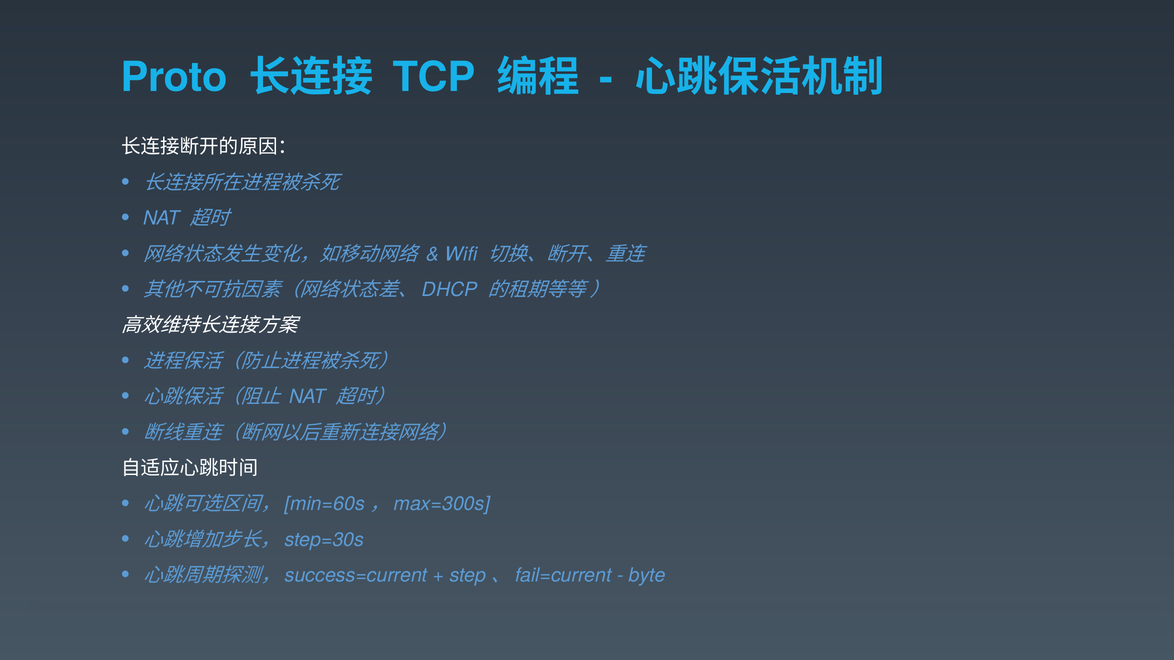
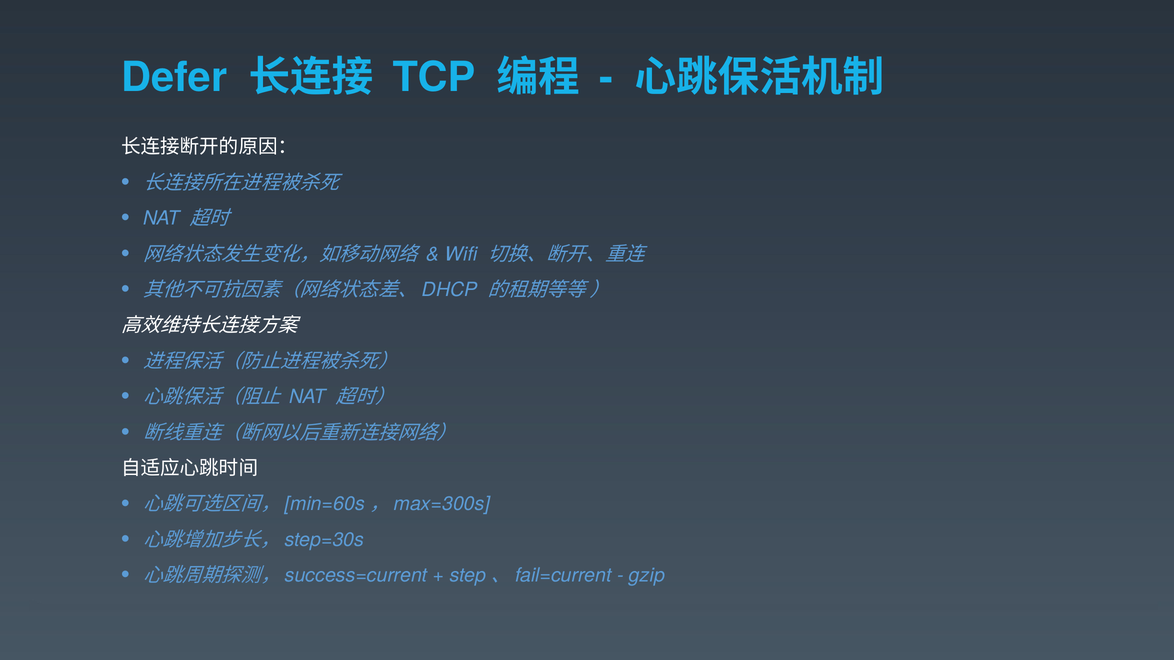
Proto: Proto -> Defer
byte: byte -> gzip
